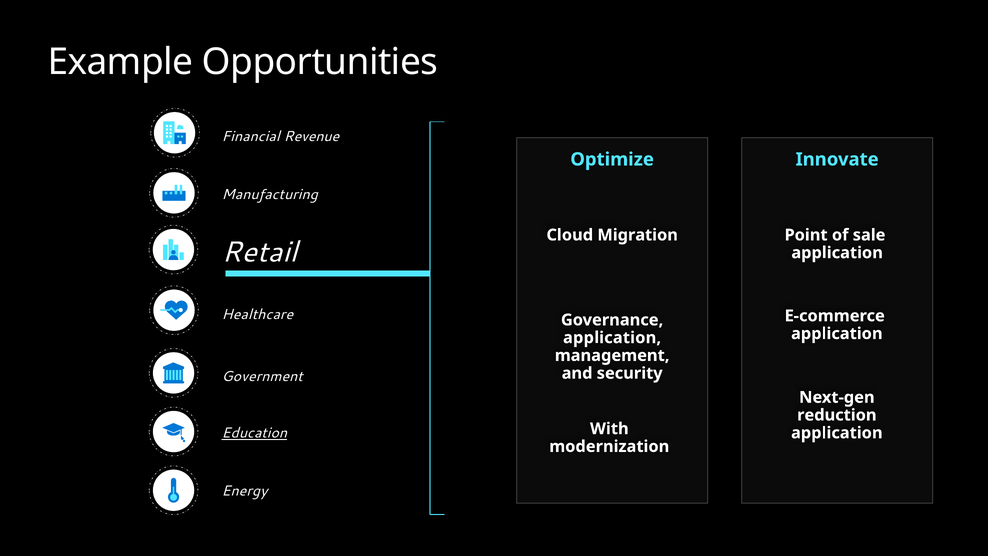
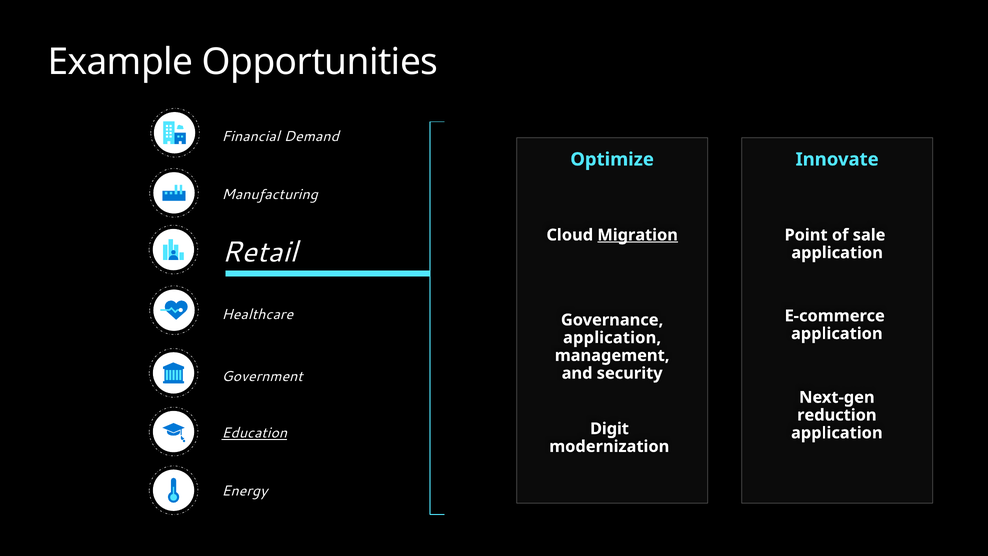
Revenue: Revenue -> Demand
Migration underline: none -> present
With: With -> Digit
